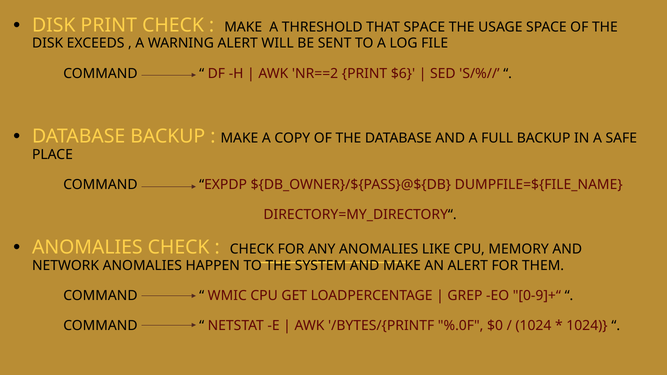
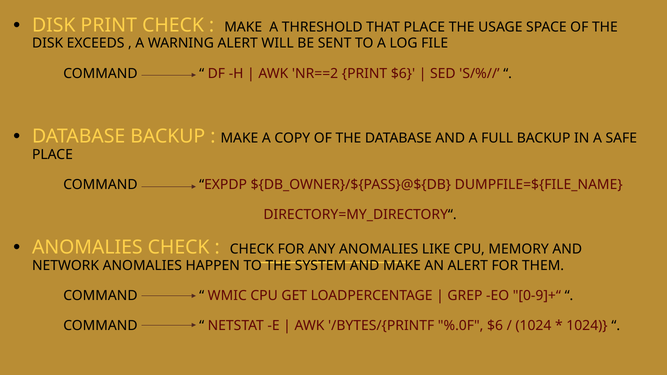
THAT SPACE: SPACE -> PLACE
%.0F $0: $0 -> $6
